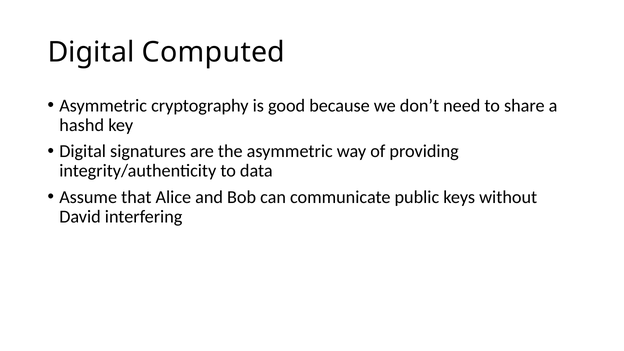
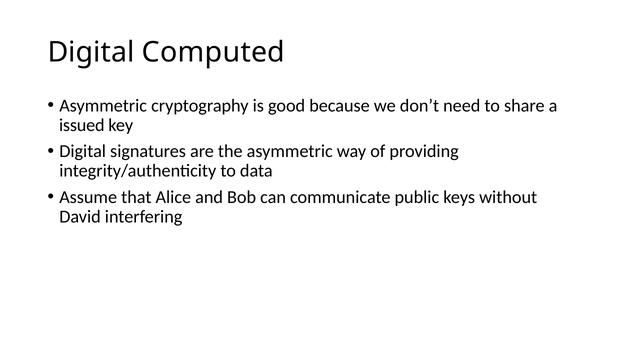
hashd: hashd -> issued
